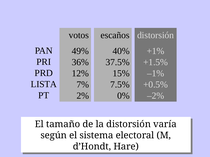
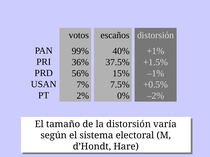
49%: 49% -> 99%
12%: 12% -> 56%
LISTA: LISTA -> USAN
